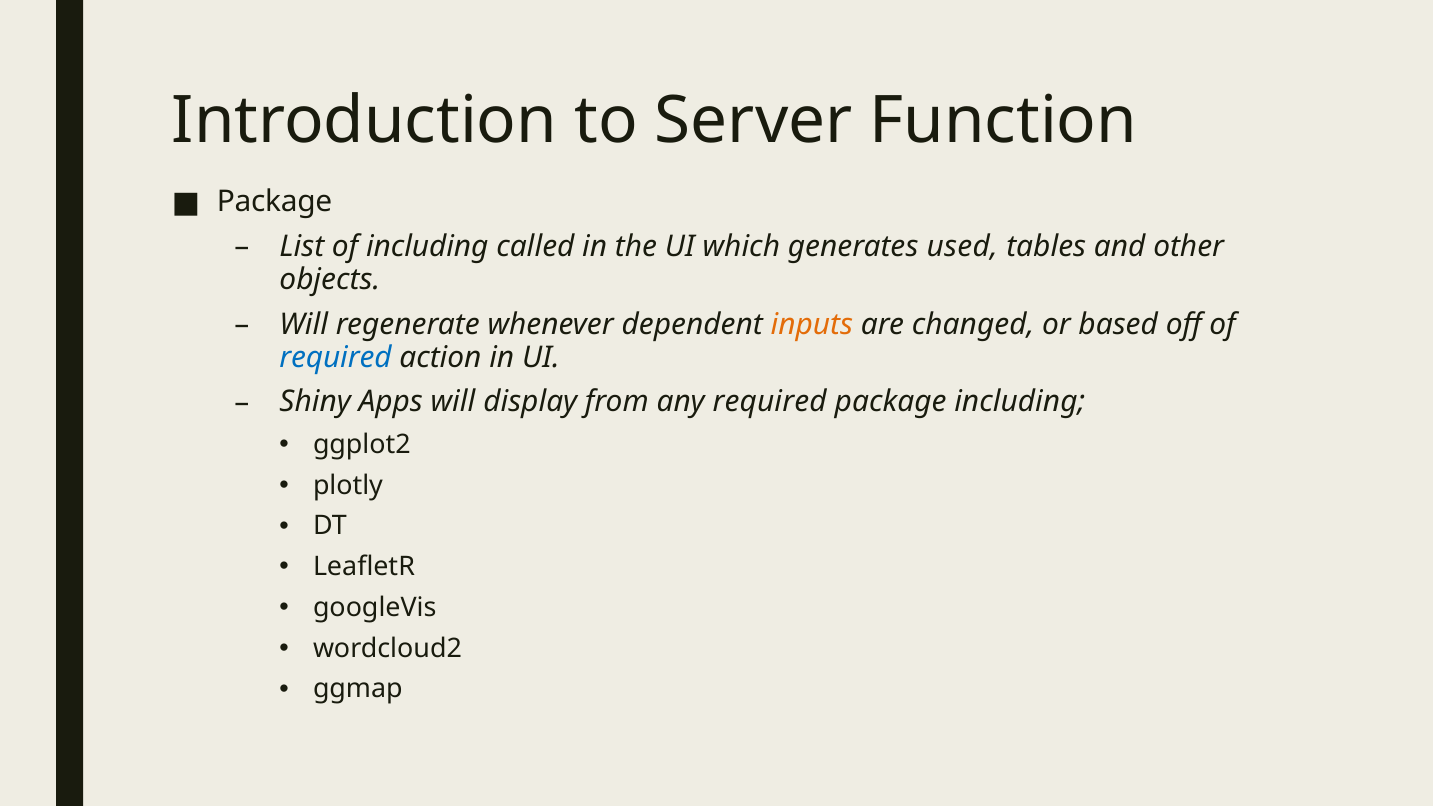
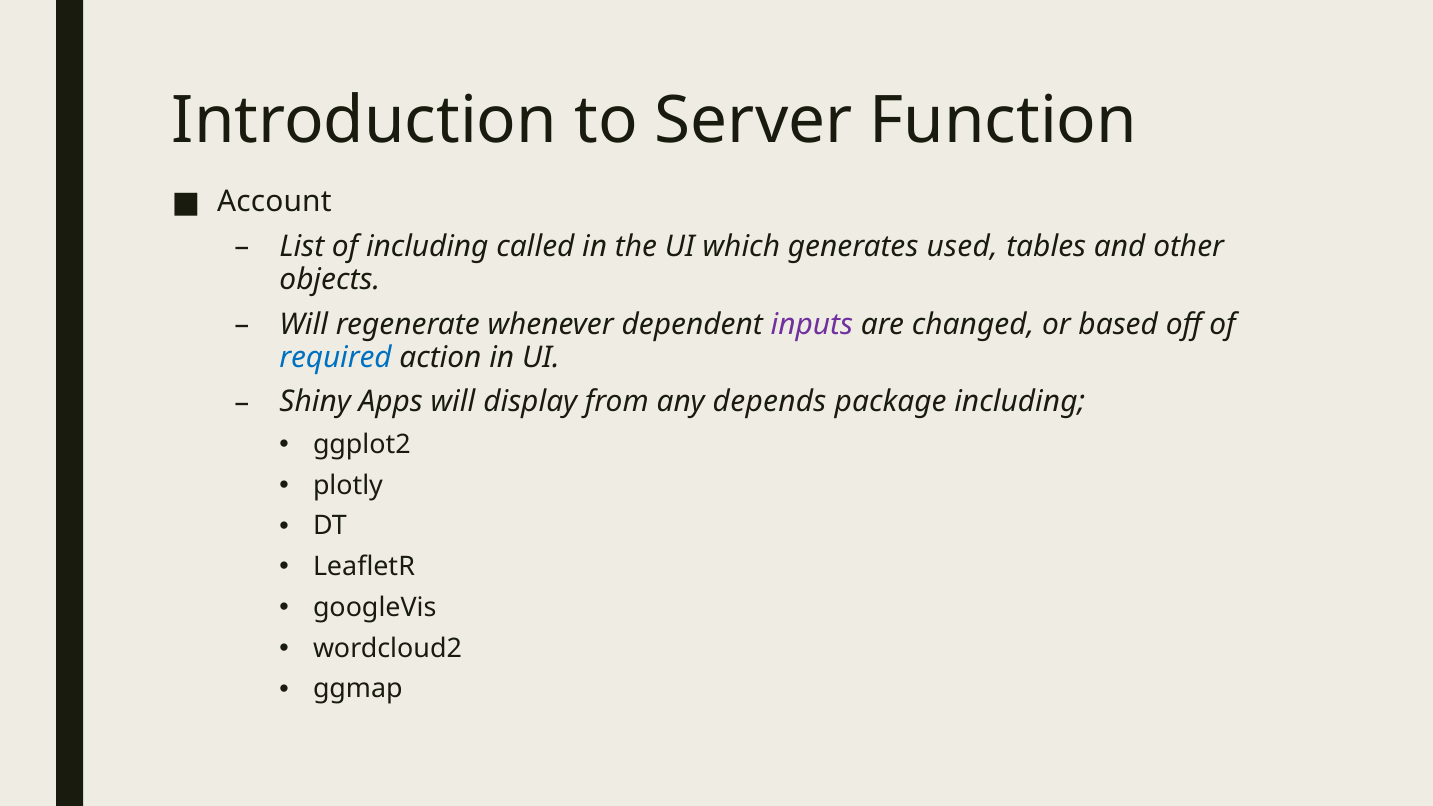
Package at (275, 202): Package -> Account
inputs colour: orange -> purple
any required: required -> depends
